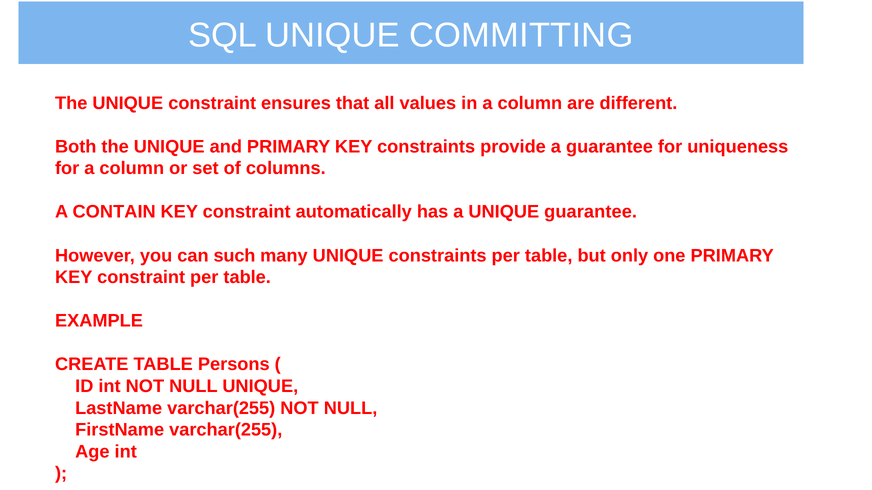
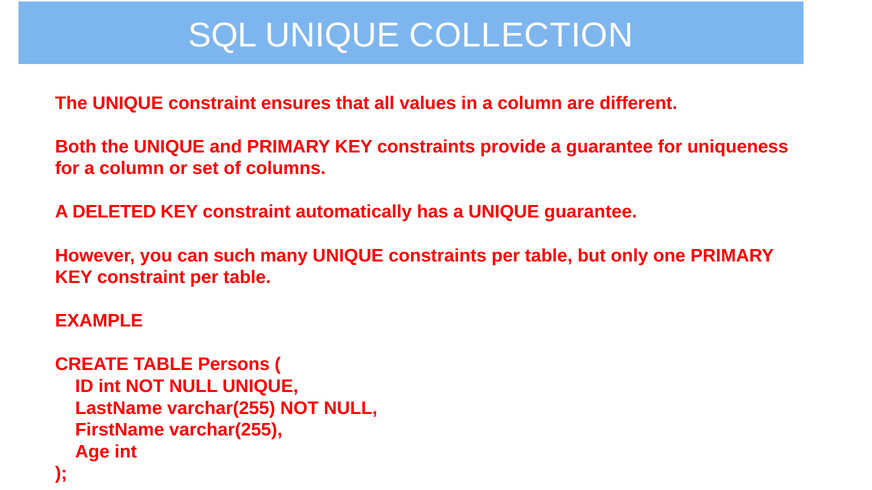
COMMITTING: COMMITTING -> COLLECTION
CONTAIN: CONTAIN -> DELETED
